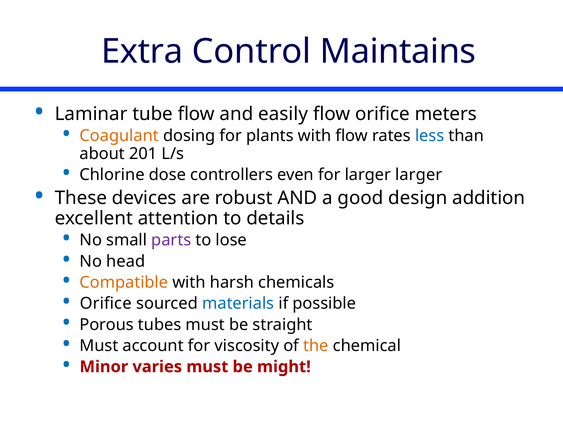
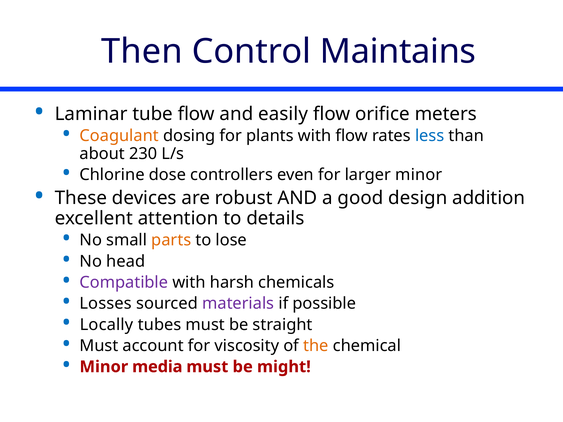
Extra: Extra -> Then
201: 201 -> 230
larger larger: larger -> minor
parts colour: purple -> orange
Compatible colour: orange -> purple
Orifice at (106, 304): Orifice -> Losses
materials colour: blue -> purple
Porous: Porous -> Locally
varies: varies -> media
